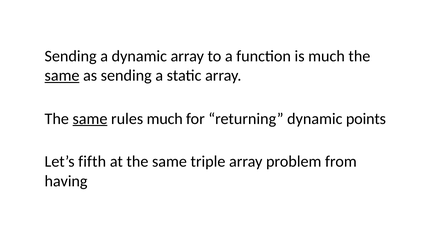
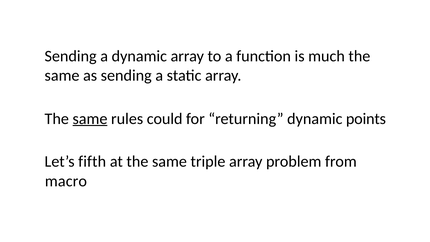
same at (62, 76) underline: present -> none
rules much: much -> could
having: having -> macro
